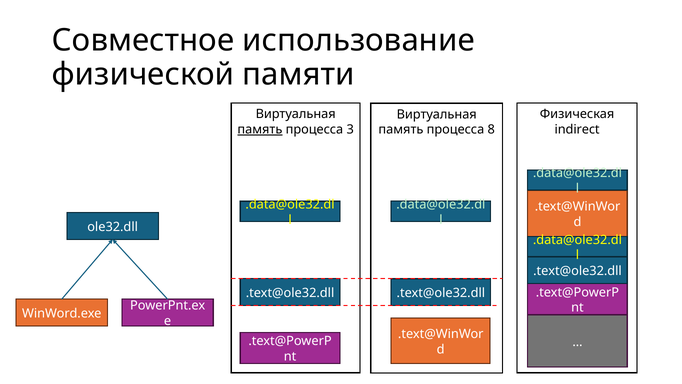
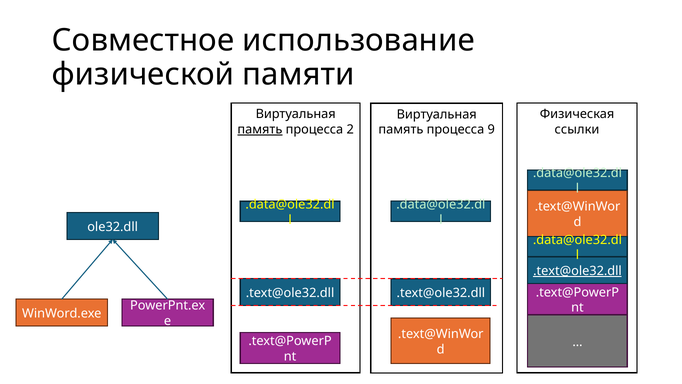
3: 3 -> 2
indirect: indirect -> ссылки
8: 8 -> 9
.text@ole32.dll at (577, 271) underline: none -> present
